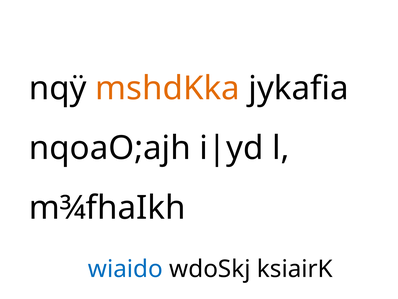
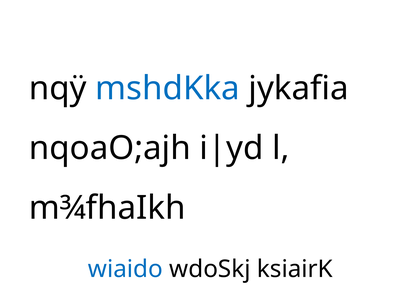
mshdKka colour: orange -> blue
